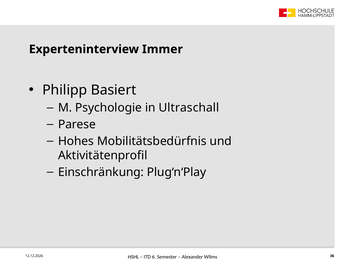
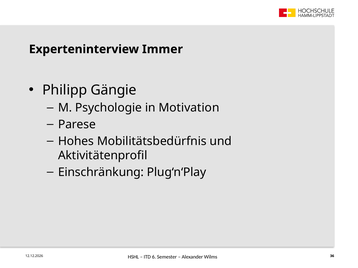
Basiert: Basiert -> Gängie
Ultraschall: Ultraschall -> Motivation
